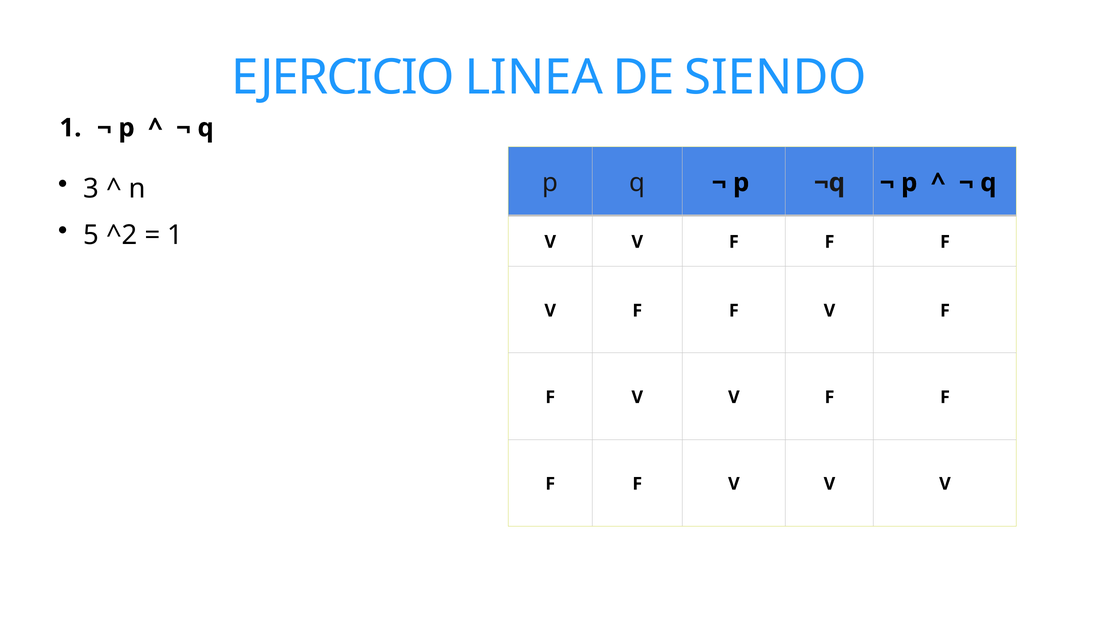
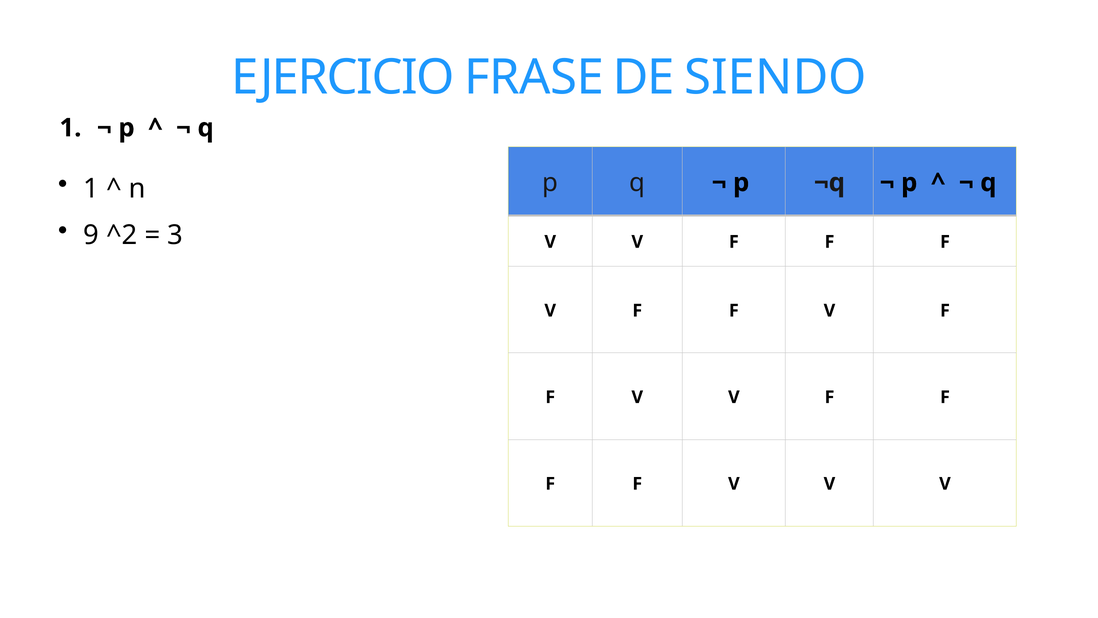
LINEA: LINEA -> FRASE
3 at (91, 188): 3 -> 1
5: 5 -> 9
1 at (175, 235): 1 -> 3
